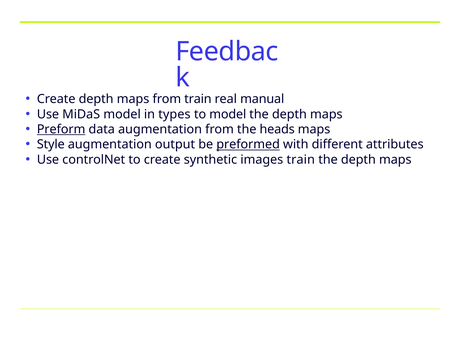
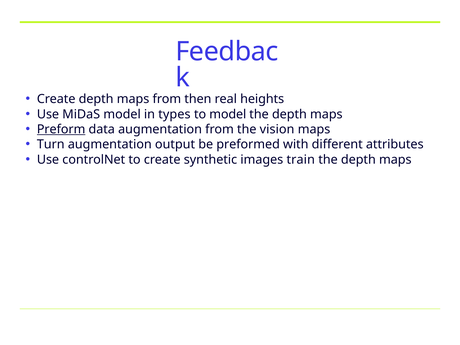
from train: train -> then
manual: manual -> heights
heads: heads -> vision
Style: Style -> Turn
preformed underline: present -> none
